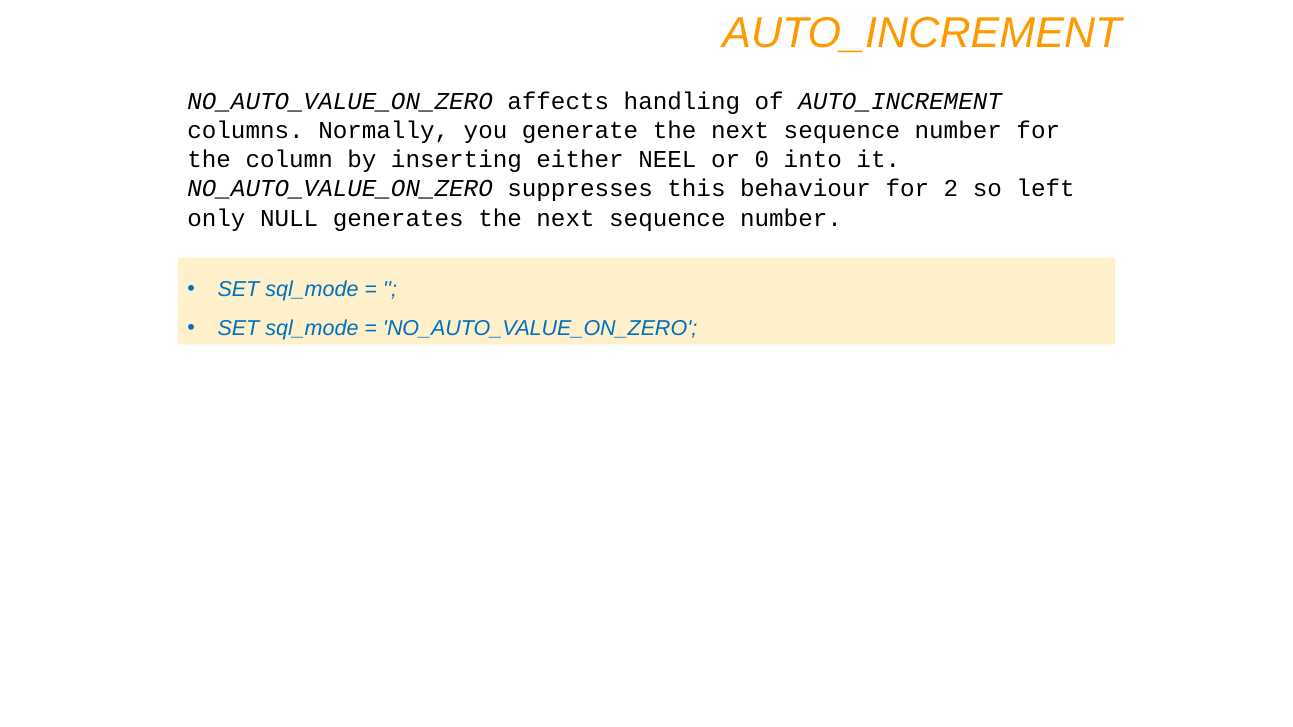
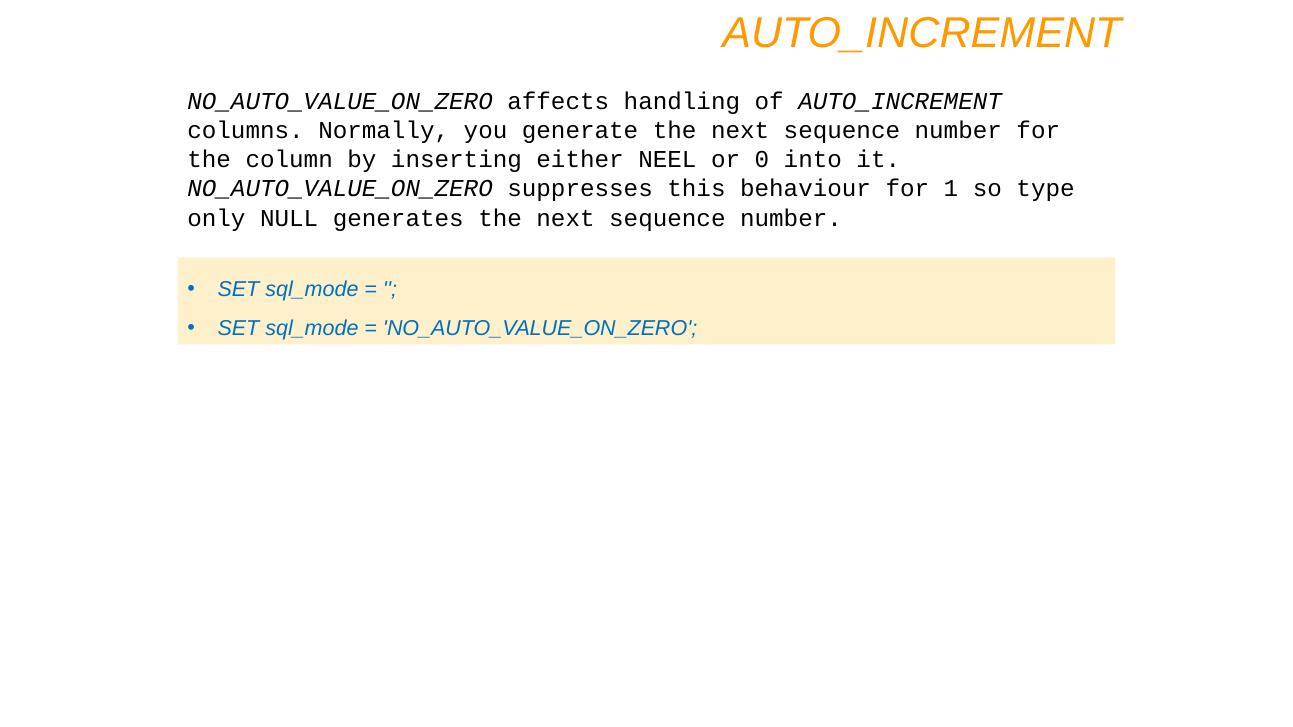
2: 2 -> 1
left: left -> type
